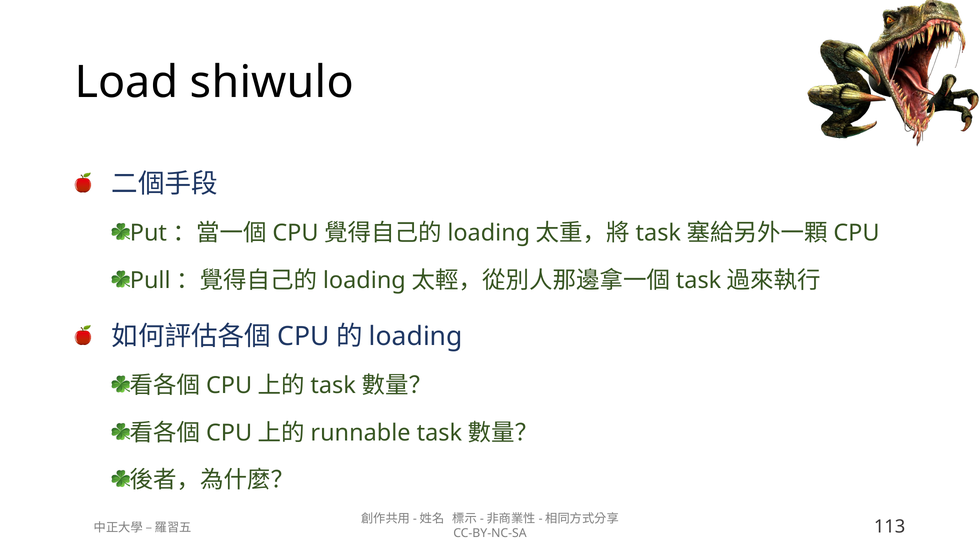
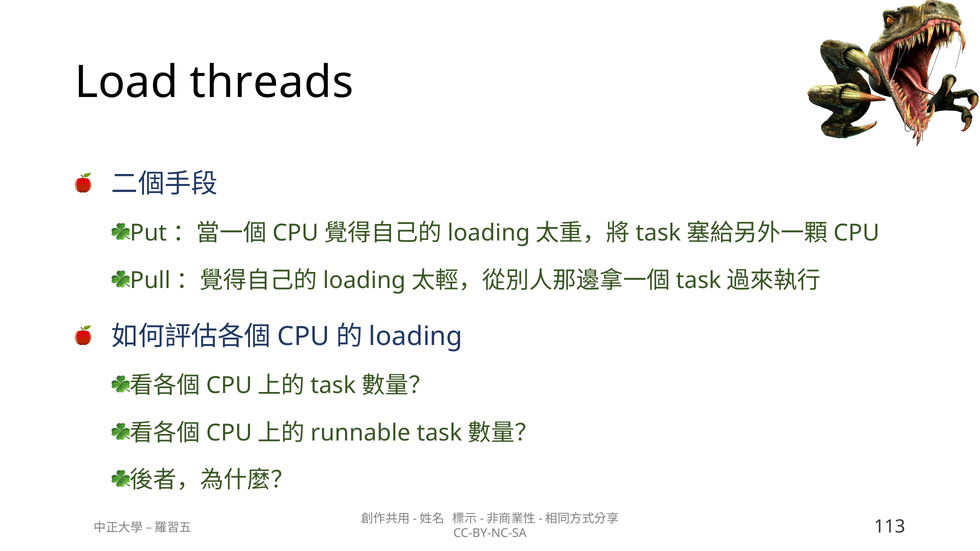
shiwulo: shiwulo -> threads
